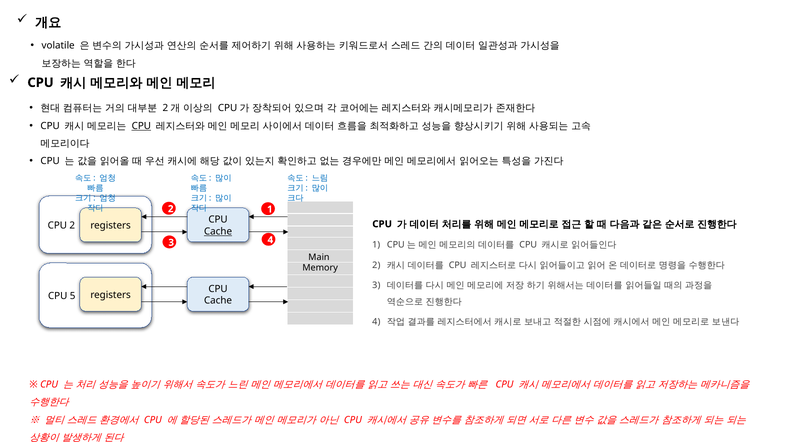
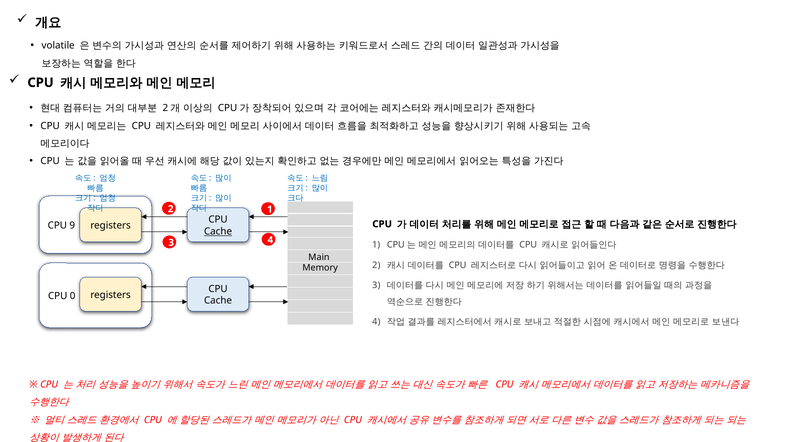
CPU at (141, 126) underline: present -> none
CPU 2: 2 -> 9
5: 5 -> 0
